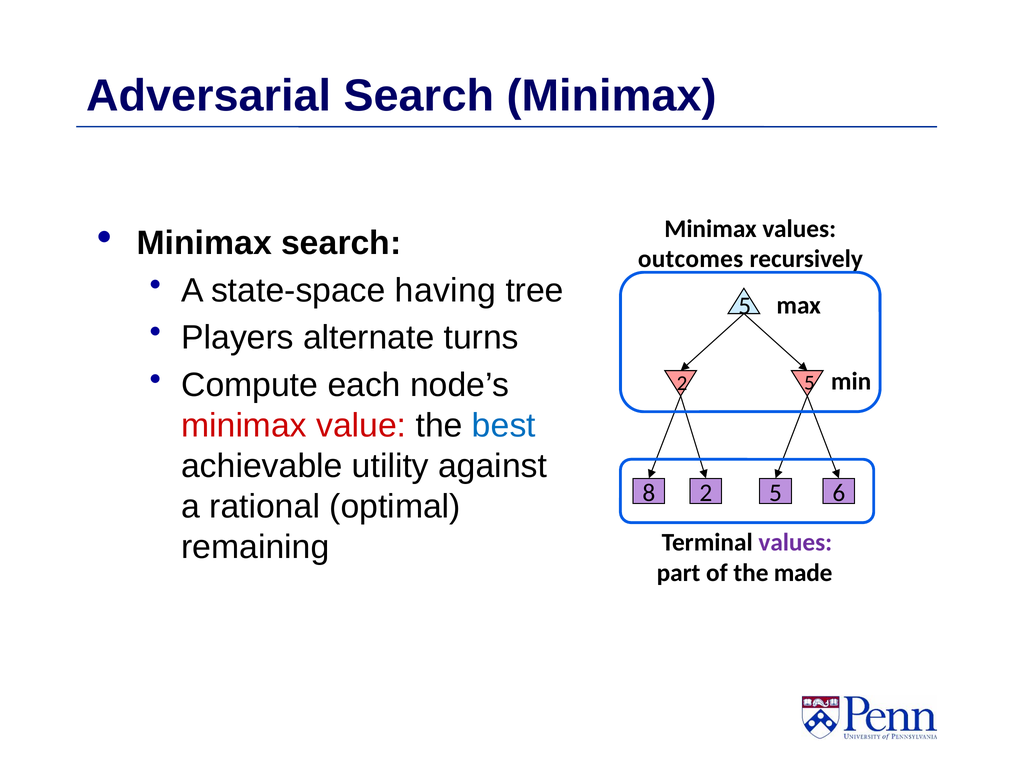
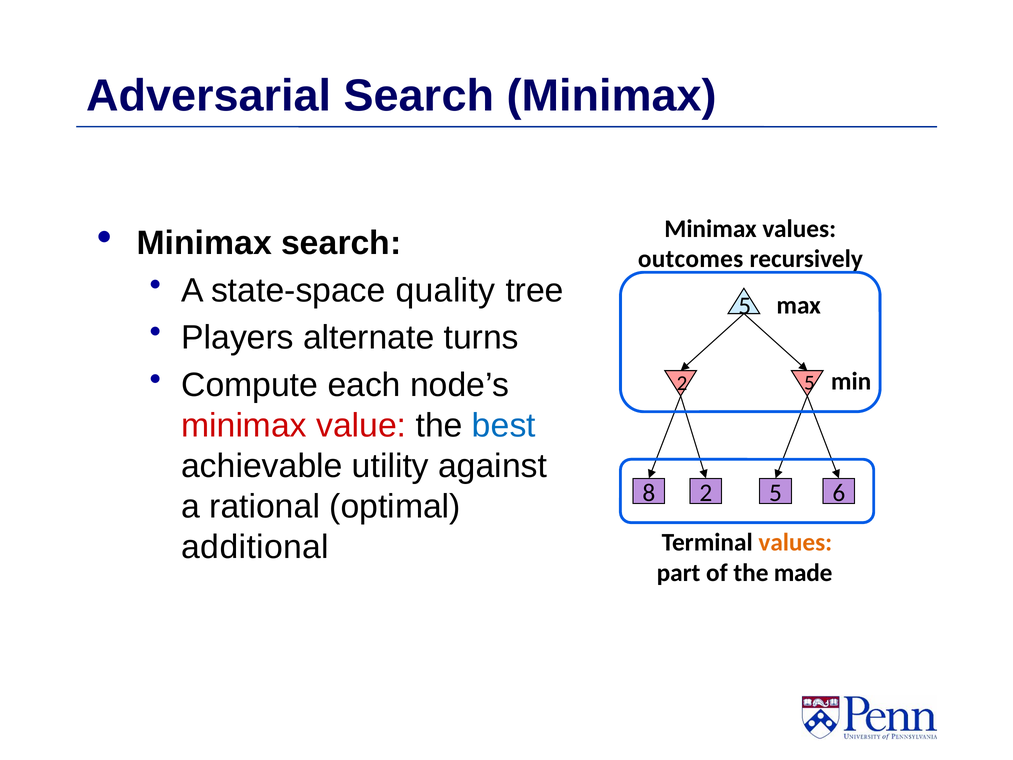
having: having -> quality
remaining: remaining -> additional
values at (795, 542) colour: purple -> orange
